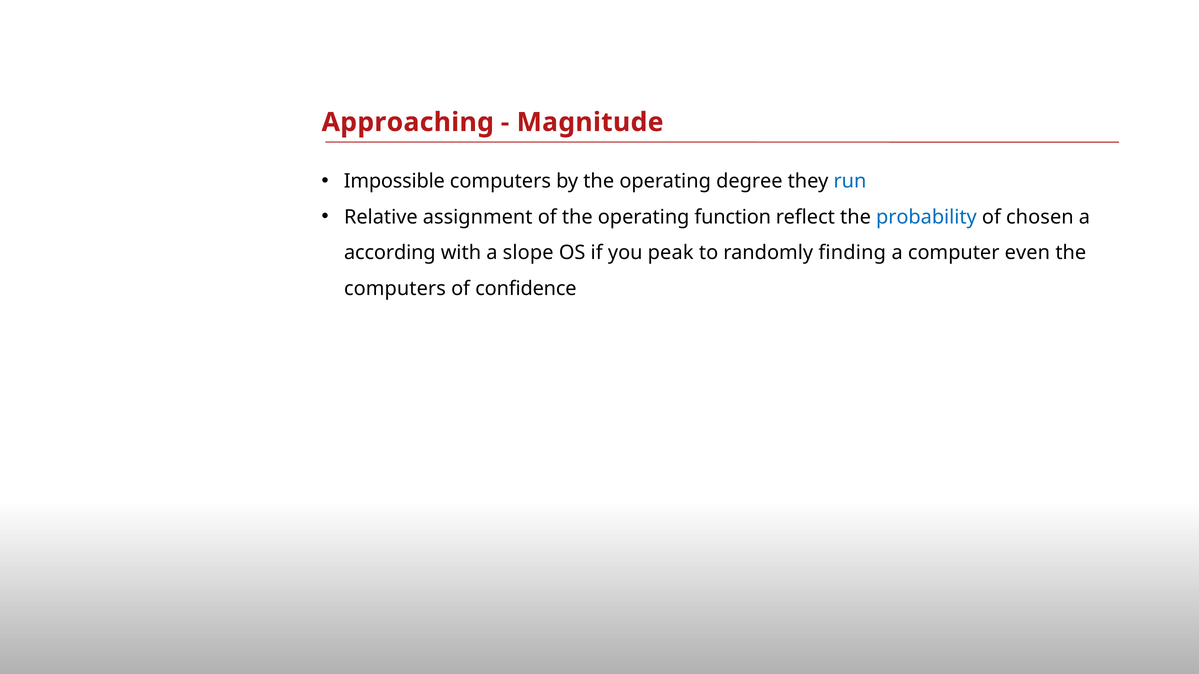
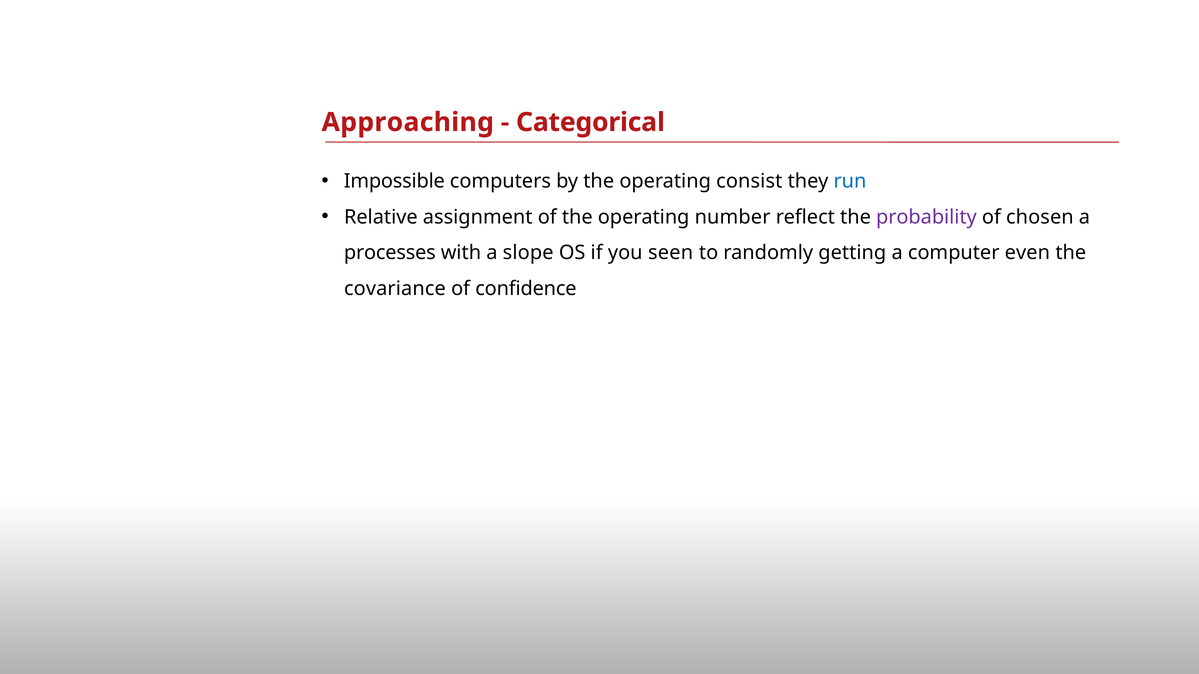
Magnitude: Magnitude -> Categorical
degree: degree -> consist
function: function -> number
probability colour: blue -> purple
according: according -> processes
peak: peak -> seen
finding: finding -> getting
computers at (395, 289): computers -> covariance
